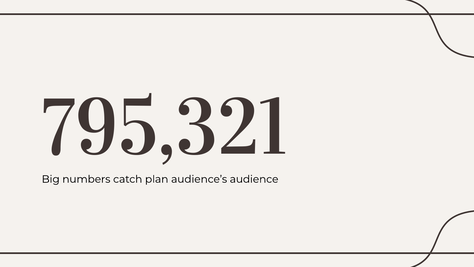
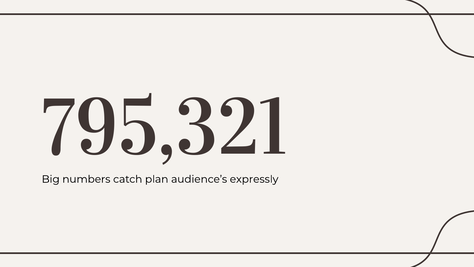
audience: audience -> expressly
